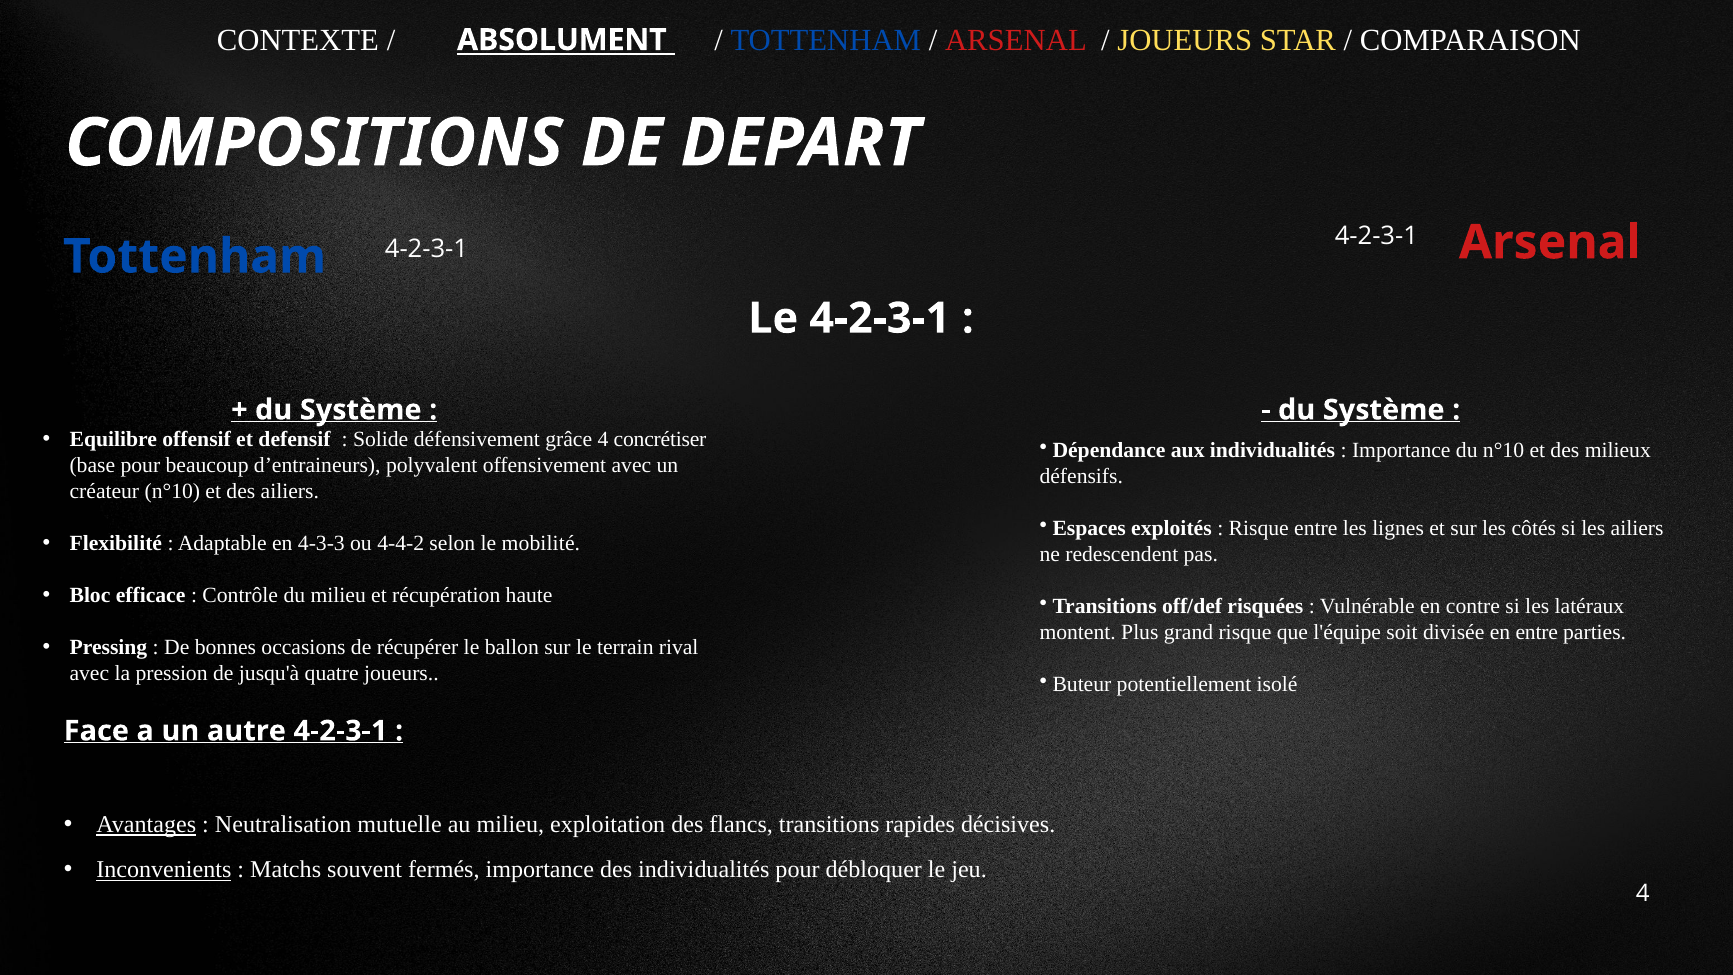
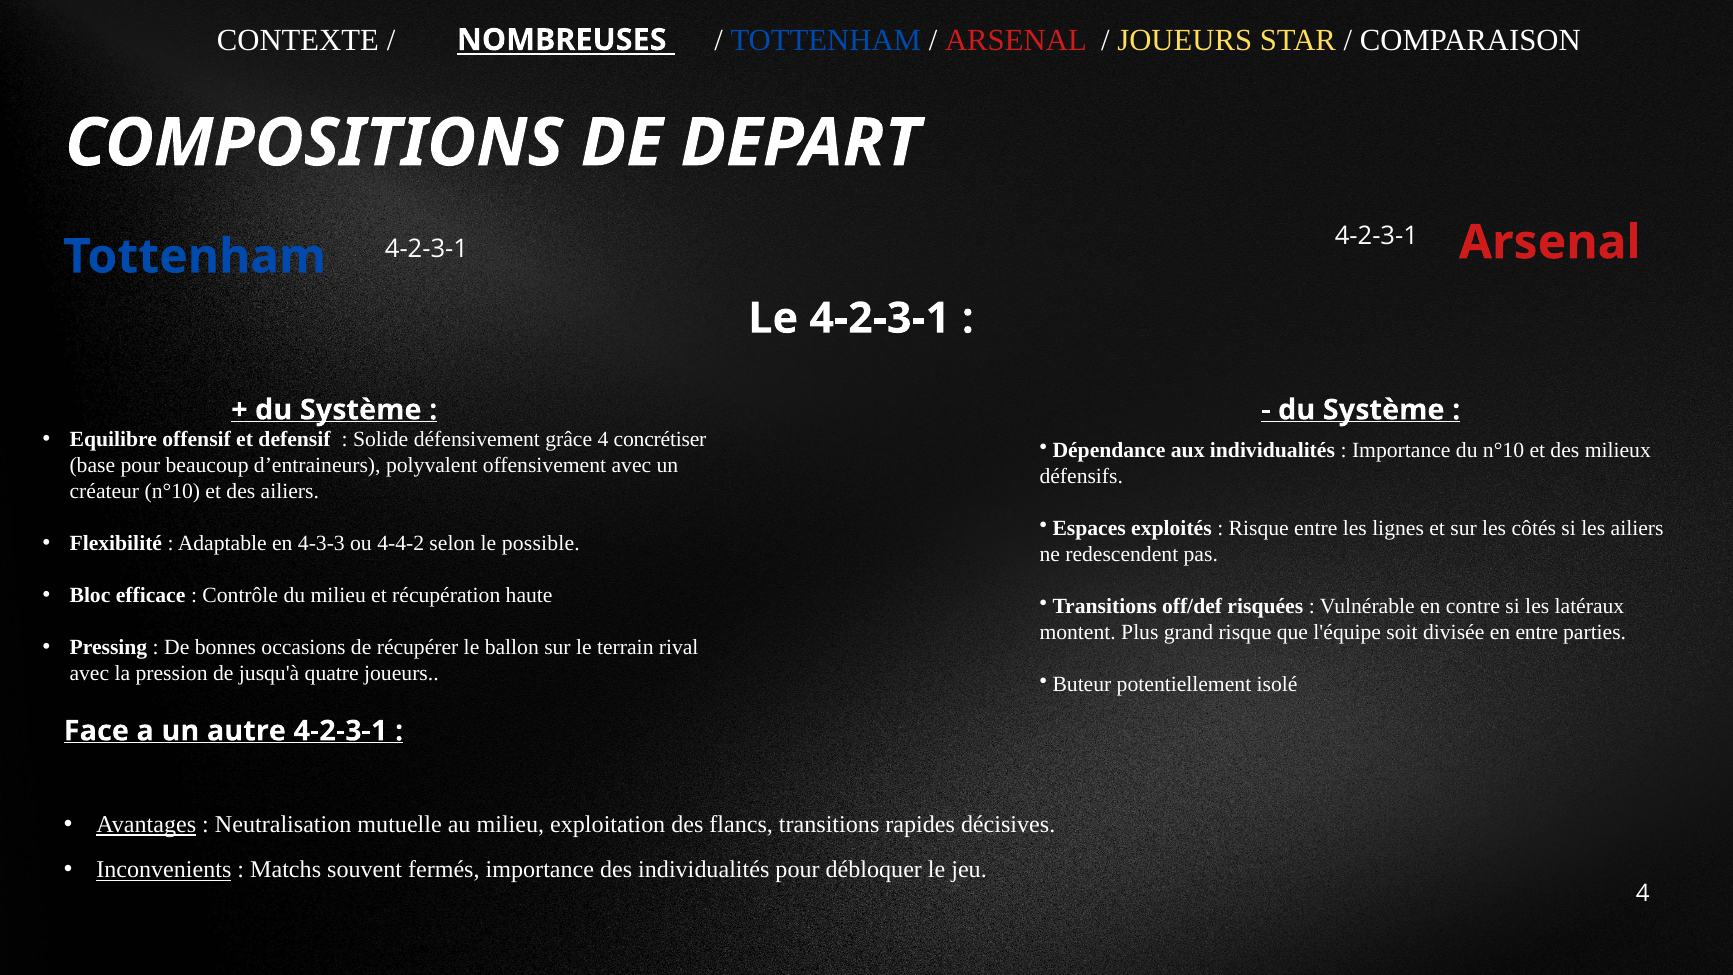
ABSOLUMENT: ABSOLUMENT -> NOMBREUSES
mobilité: mobilité -> possible
